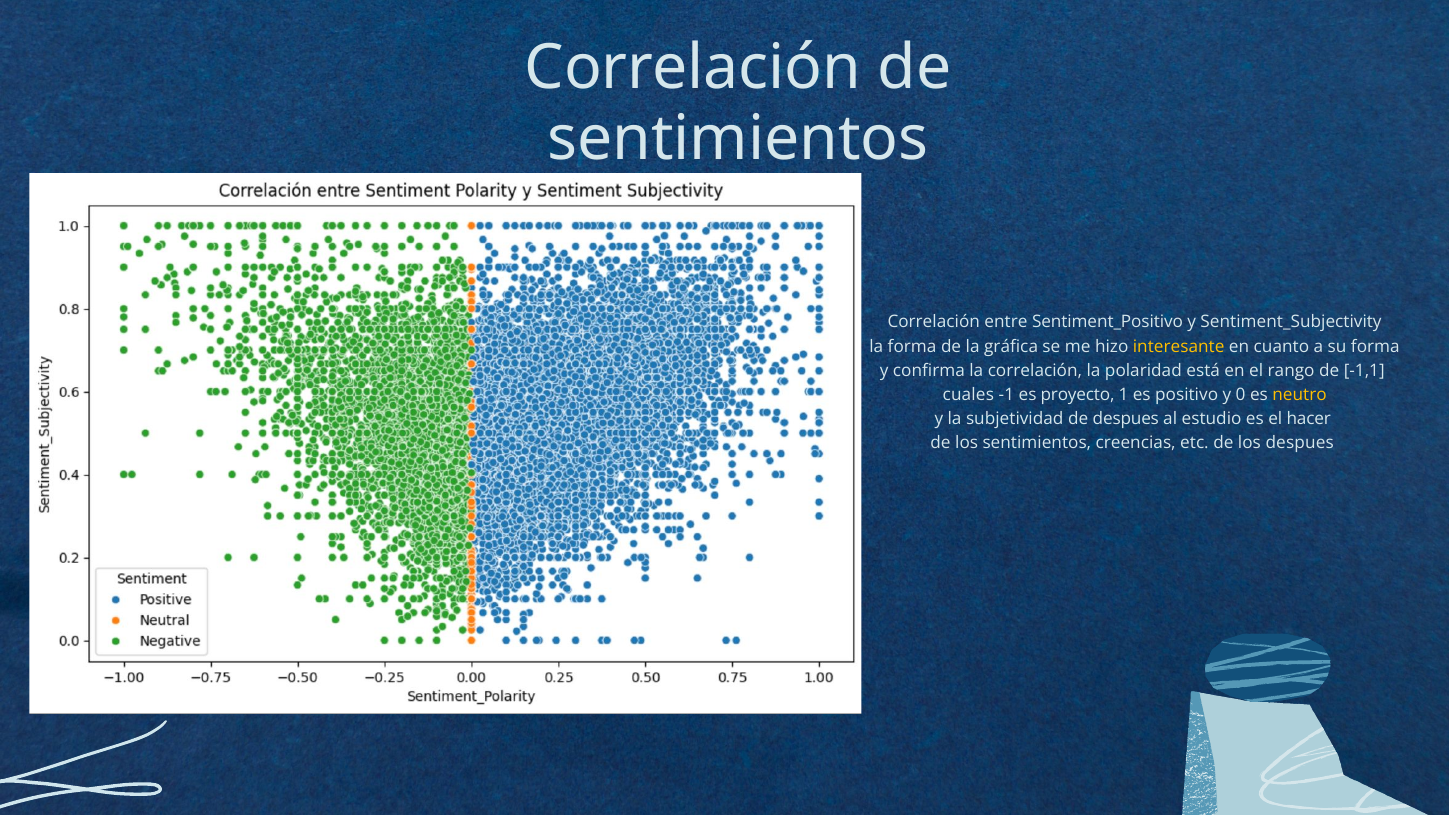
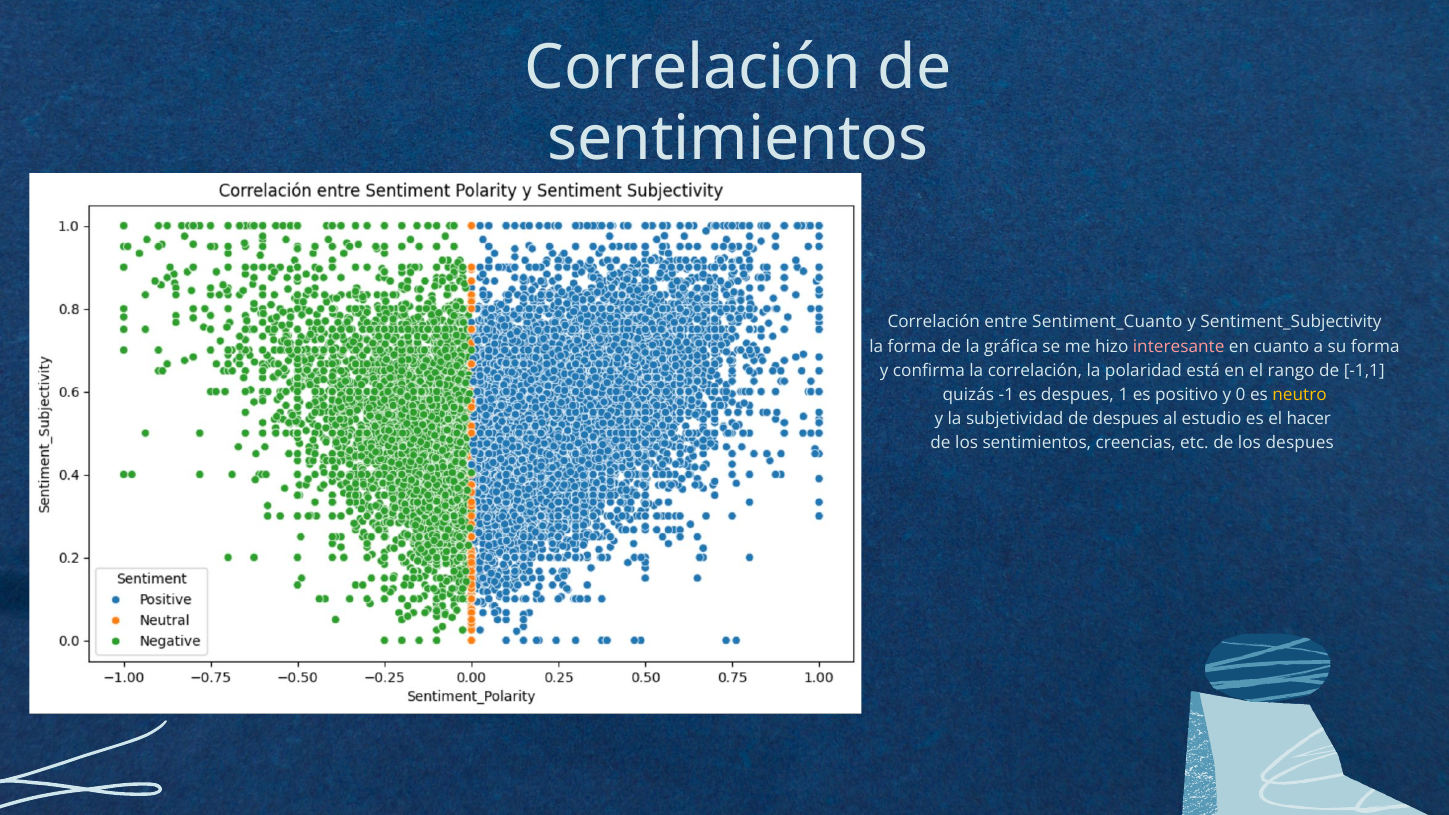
Sentiment_Positivo: Sentiment_Positivo -> Sentiment_Cuanto
interesante colour: yellow -> pink
cuales: cuales -> quizás
es proyecto: proyecto -> despues
